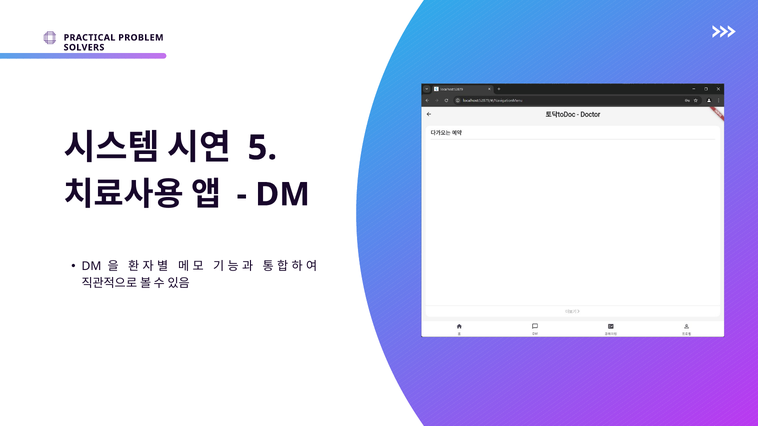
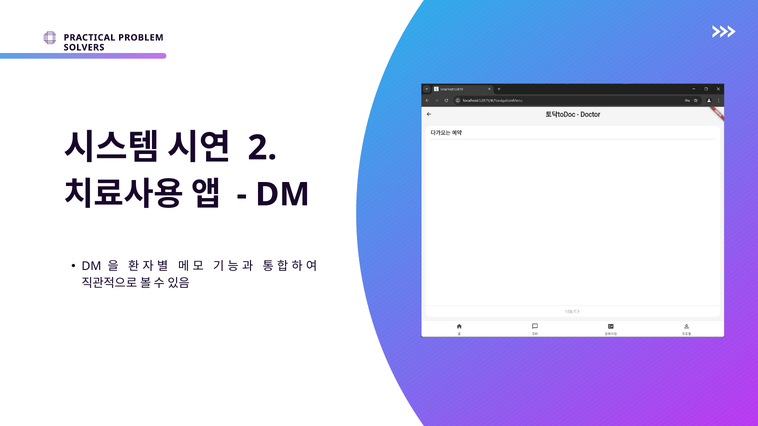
5: 5 -> 2
